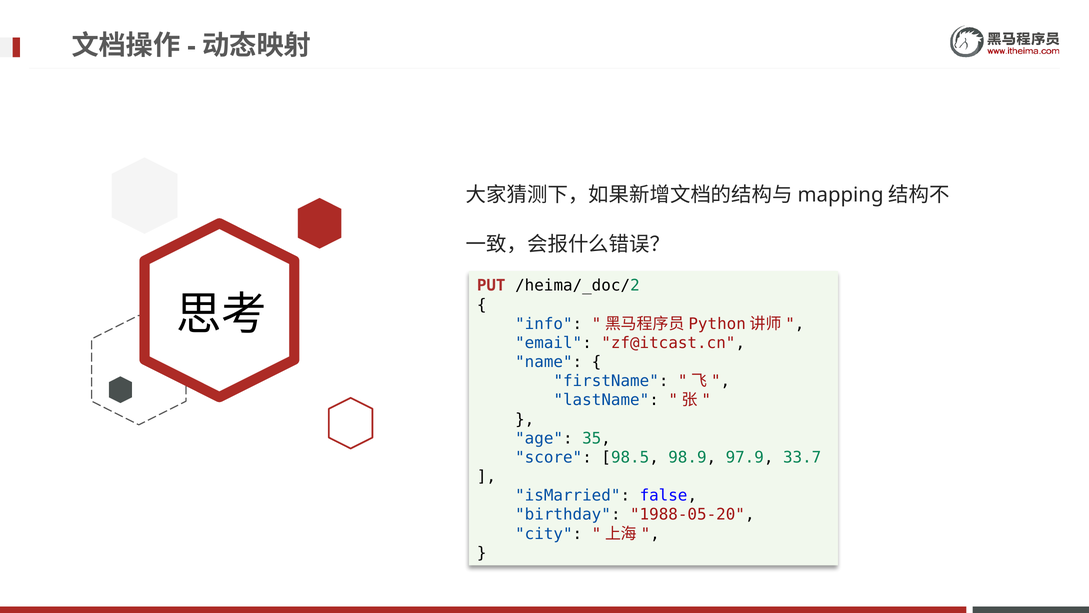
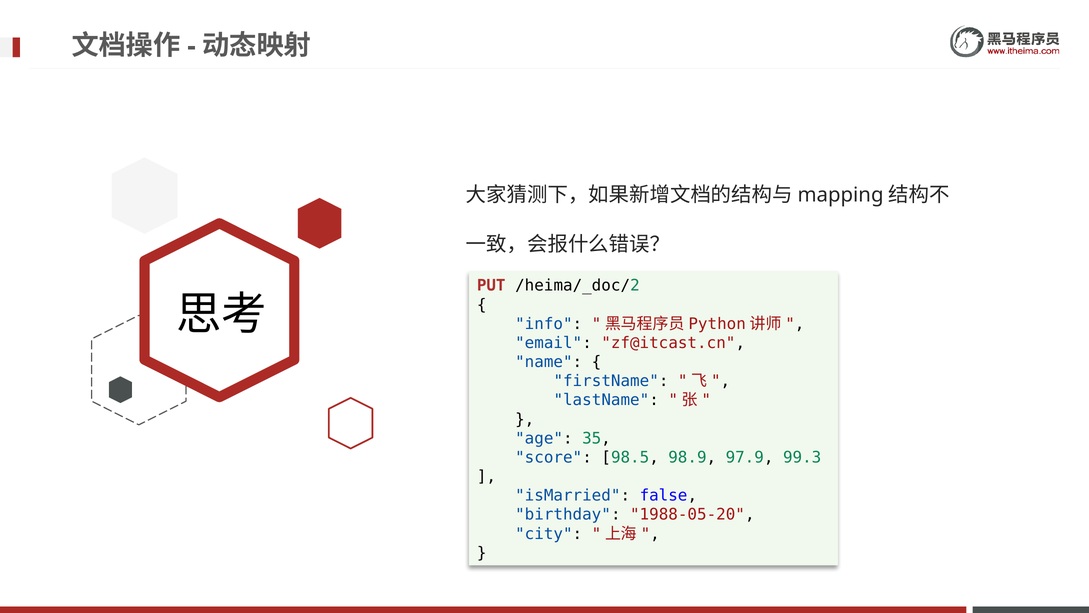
33.7: 33.7 -> 99.3
